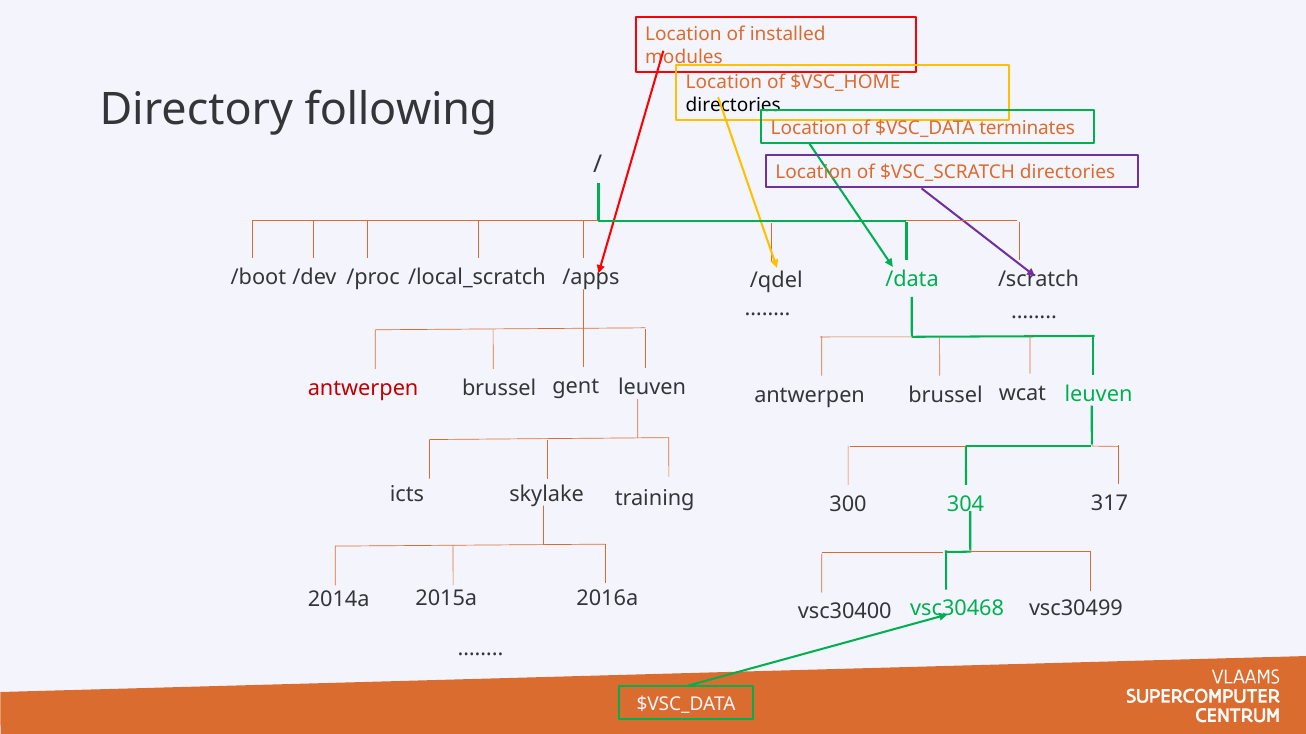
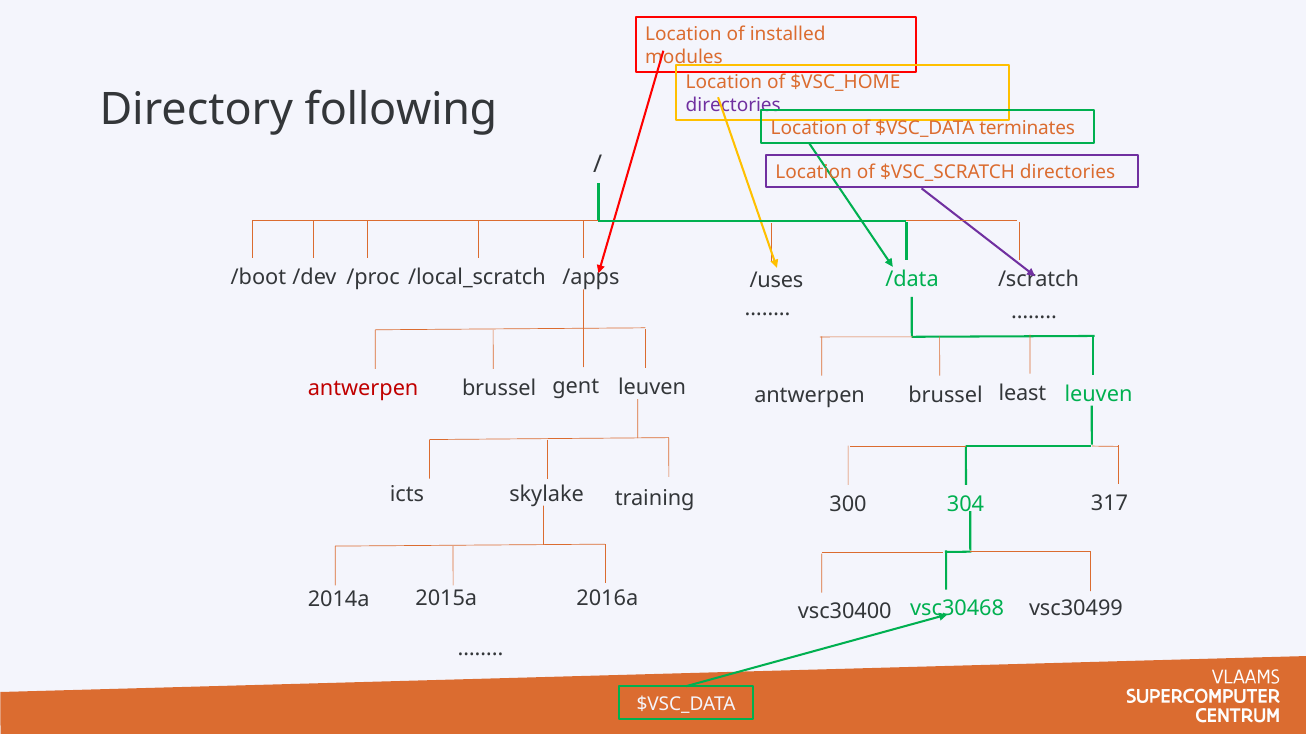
directories at (733, 105) colour: black -> purple
/qdel: /qdel -> /uses
wcat: wcat -> least
